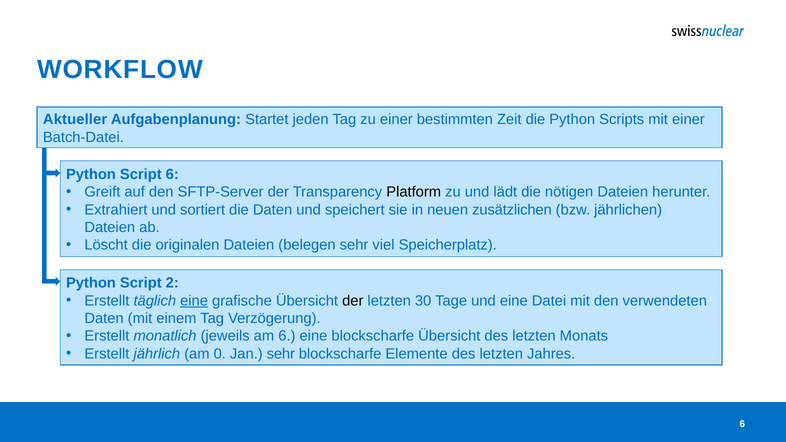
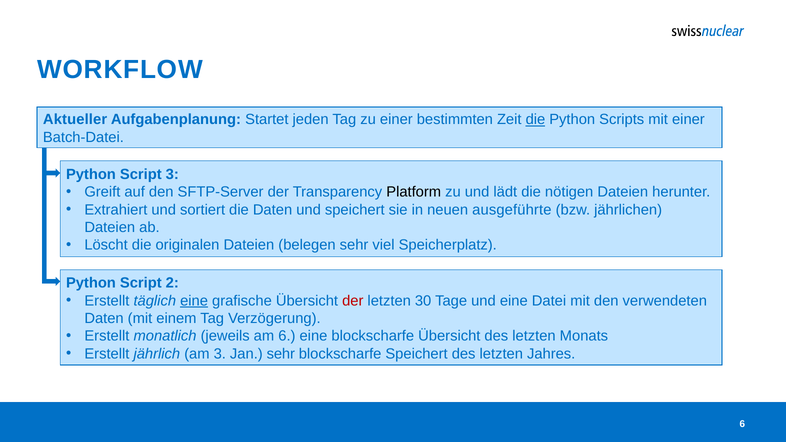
die at (535, 120) underline: none -> present
Script 6: 6 -> 3
zusätzlichen: zusätzlichen -> ausgeführte
der at (353, 301) colour: black -> red
am 0: 0 -> 3
blockscharfe Elemente: Elemente -> Speichert
